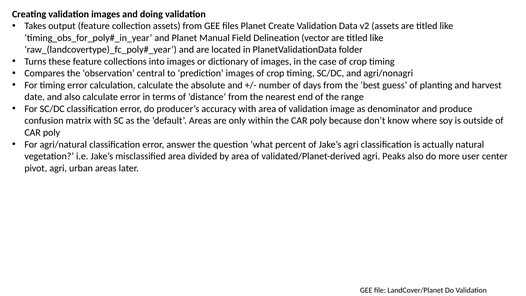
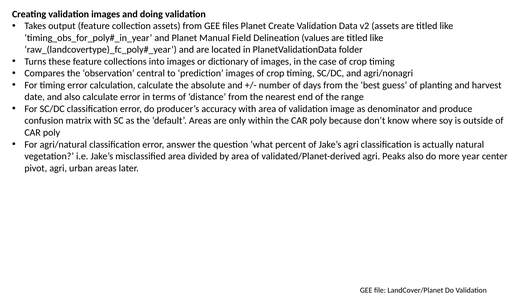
vector: vector -> values
user: user -> year
